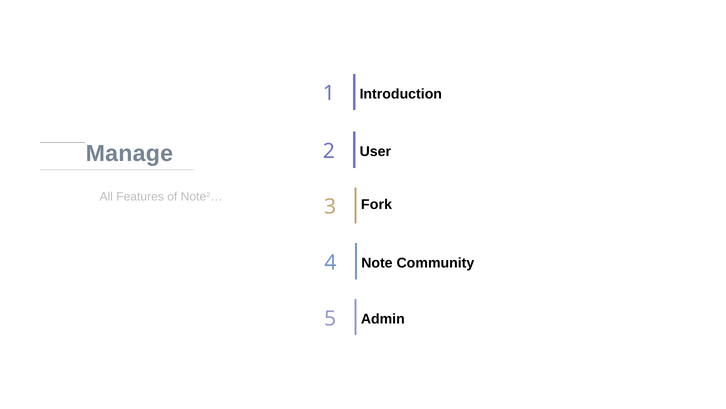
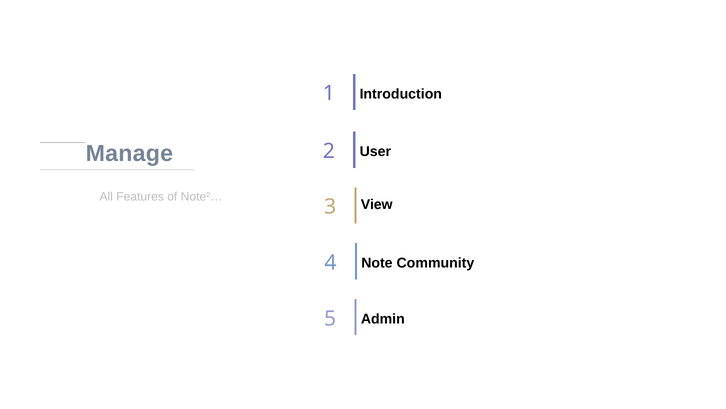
Fork: Fork -> View
